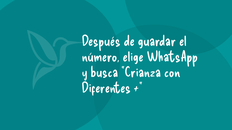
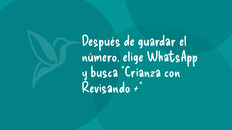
Diferentes: Diferentes -> Revisando
